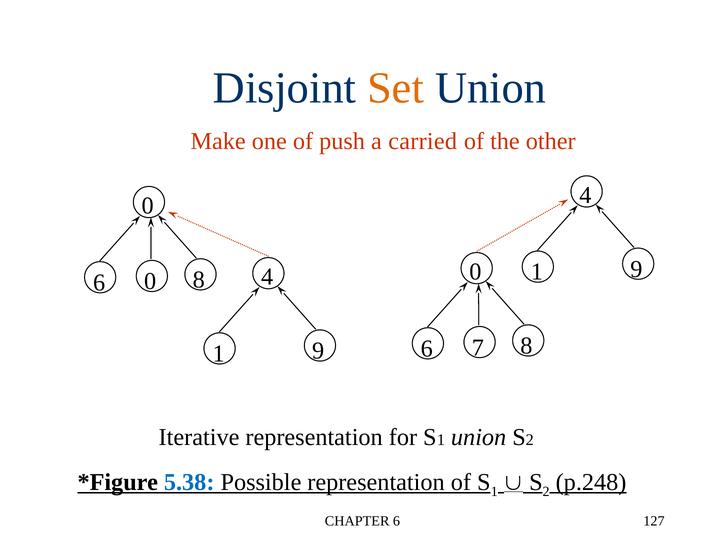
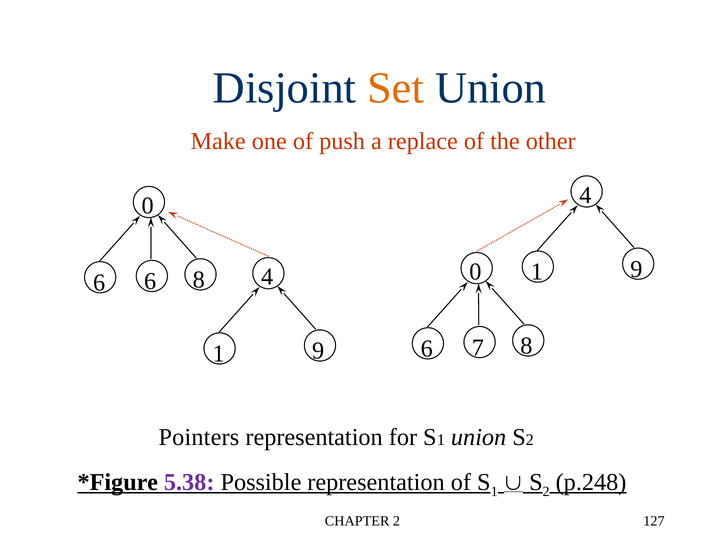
carried: carried -> replace
6 0: 0 -> 6
Iterative: Iterative -> Pointers
5.38 colour: blue -> purple
CHAPTER 6: 6 -> 2
